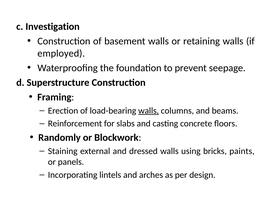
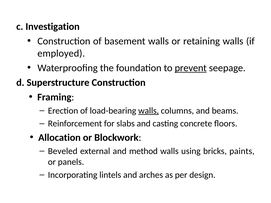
prevent underline: none -> present
Randomly: Randomly -> Allocation
Staining: Staining -> Beveled
dressed: dressed -> method
